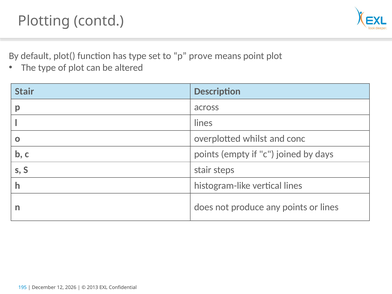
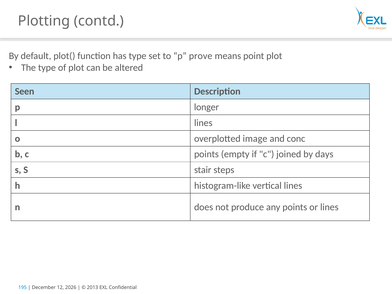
Stair at (24, 91): Stair -> Seen
across: across -> longer
whilst: whilst -> image
